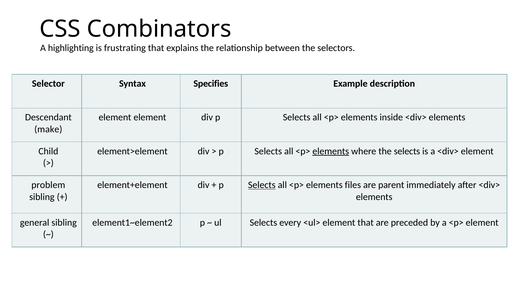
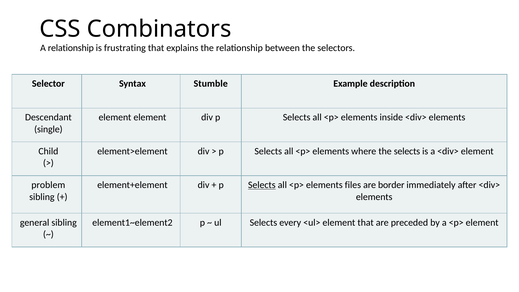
A highlighting: highlighting -> relationship
Specifies: Specifies -> Stumble
make: make -> single
elements at (331, 151) underline: present -> none
parent: parent -> border
